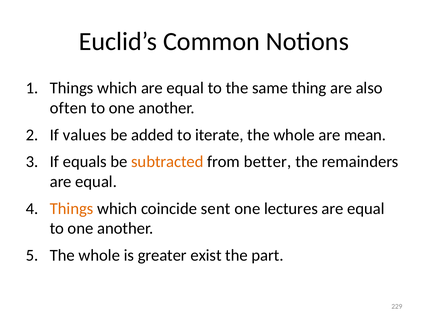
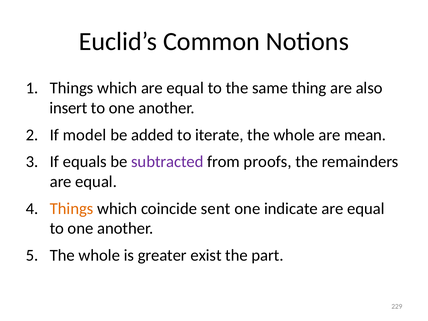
often: often -> insert
values: values -> model
subtracted colour: orange -> purple
better: better -> proofs
lectures: lectures -> indicate
